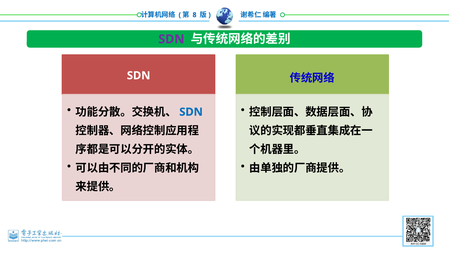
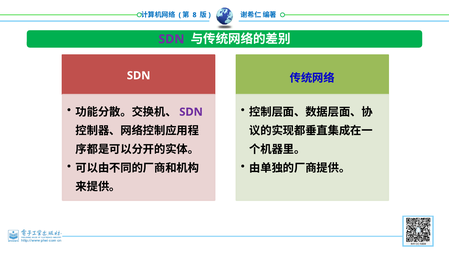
SDN at (191, 112) colour: blue -> purple
